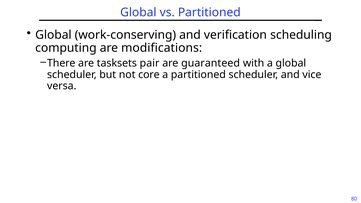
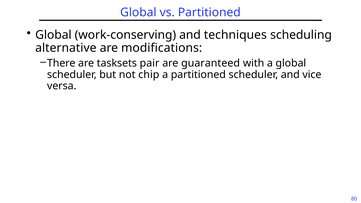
verification: verification -> techniques
computing: computing -> alternative
core: core -> chip
